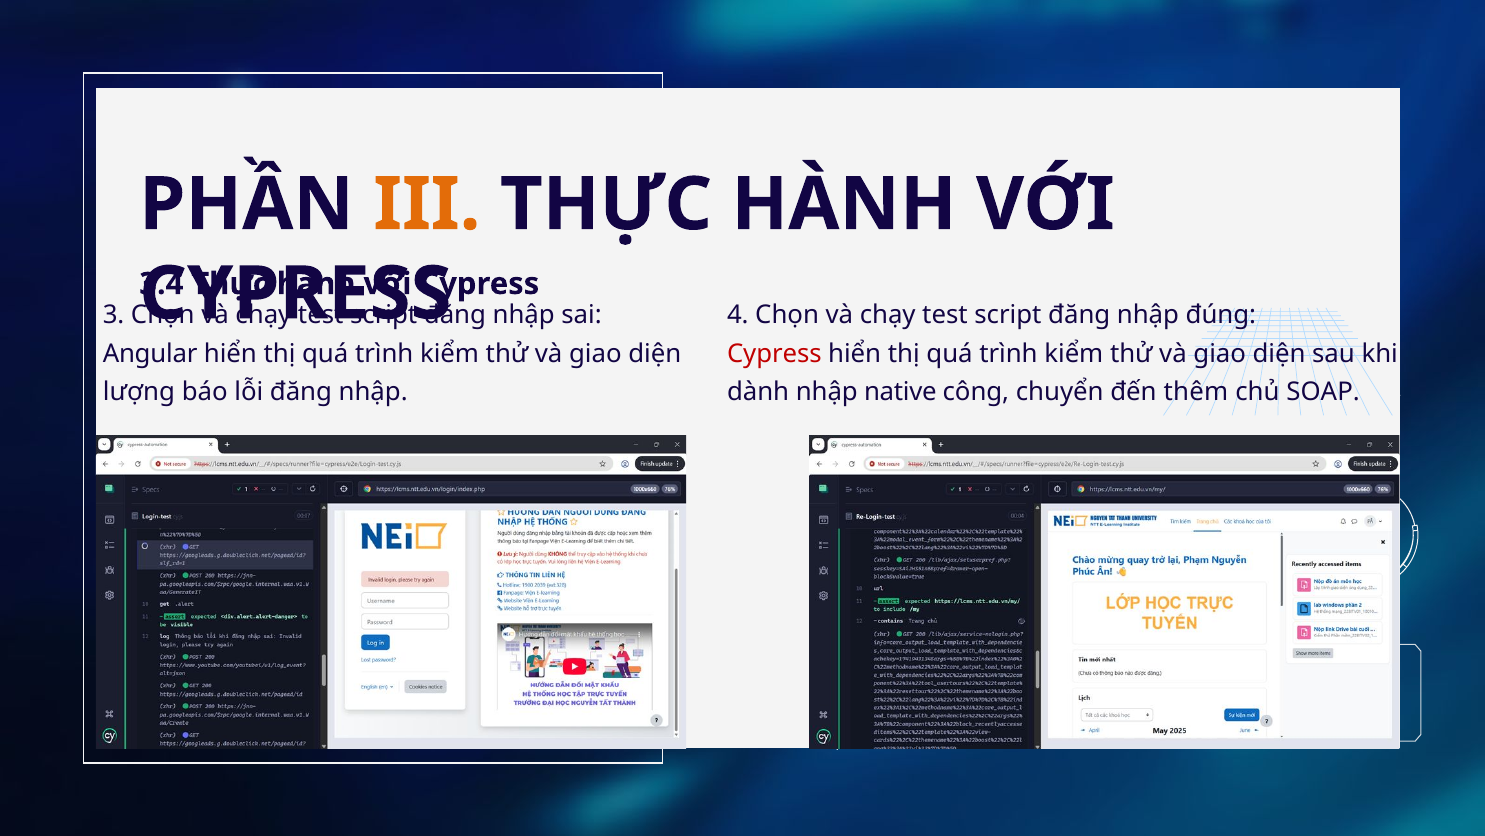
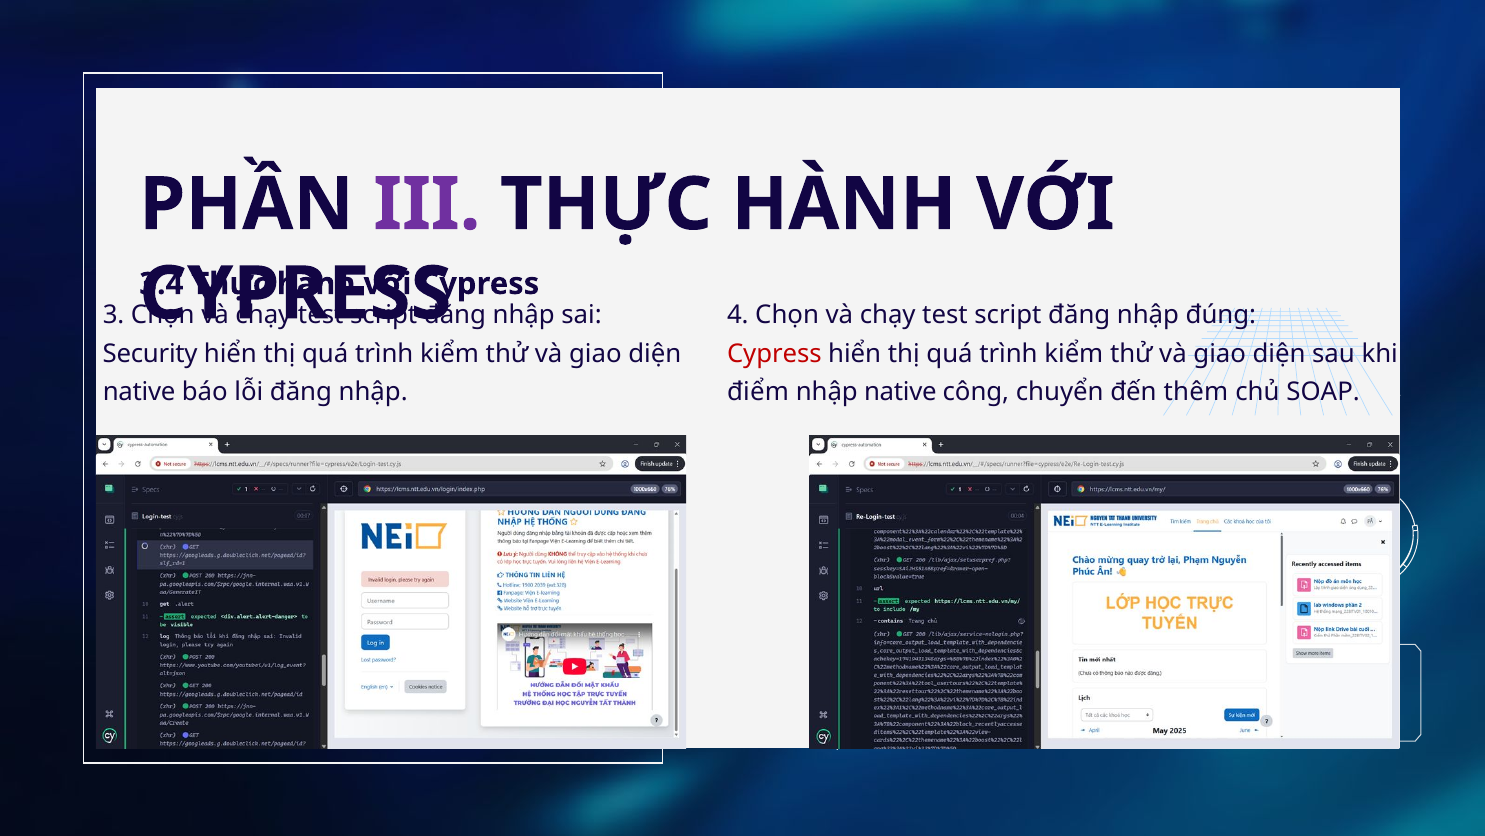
III colour: orange -> purple
Angular: Angular -> Security
lượng at (139, 392): lượng -> native
dành: dành -> điểm
